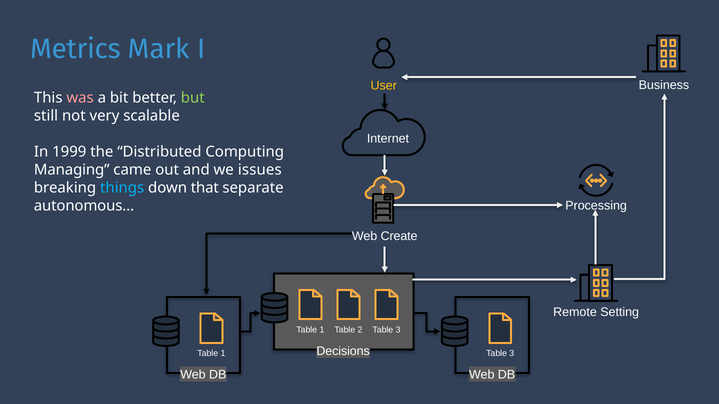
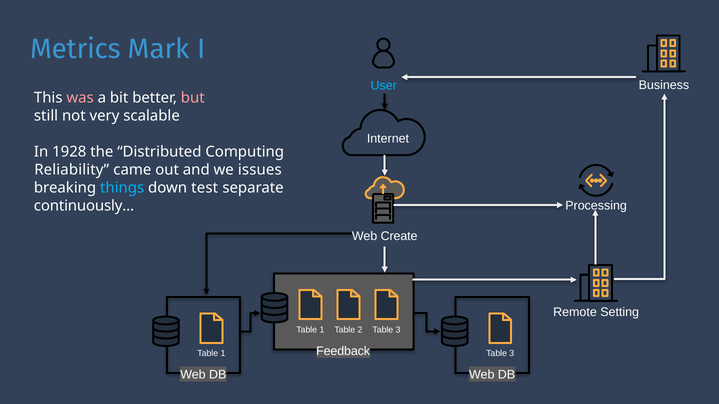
User colour: yellow -> light blue
but colour: light green -> pink
1999: 1999 -> 1928
Managing: Managing -> Reliability
that: that -> test
autonomous…: autonomous… -> continuously…
Decisions: Decisions -> Feedback
